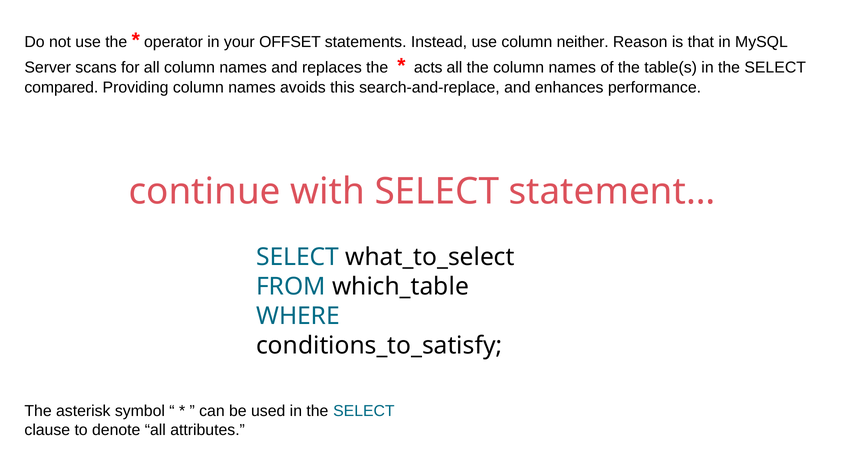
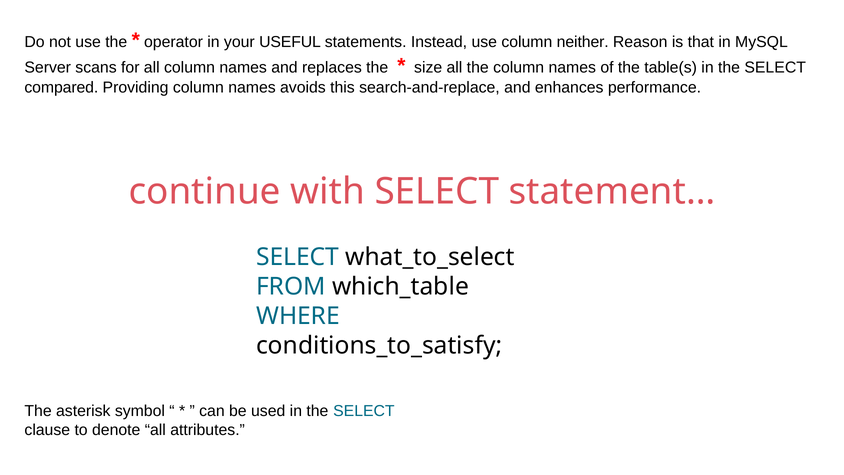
OFFSET: OFFSET -> USEFUL
acts: acts -> size
